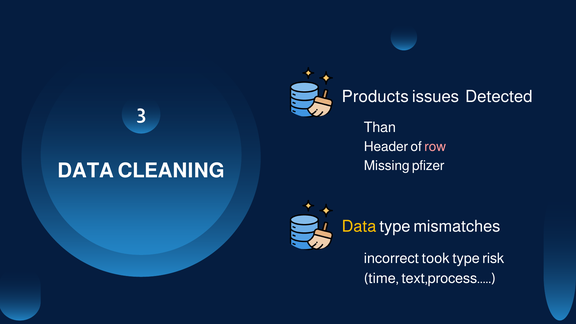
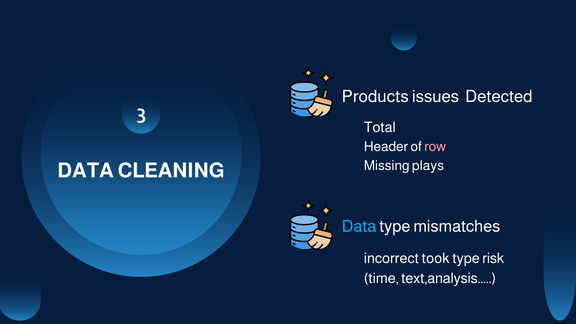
Than: Than -> Total
pfizer: pfizer -> plays
Data at (359, 227) colour: yellow -> light blue
text,process: text,process -> text,analysis
